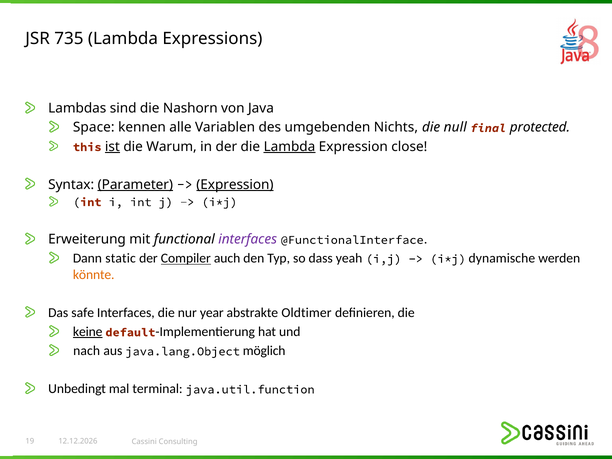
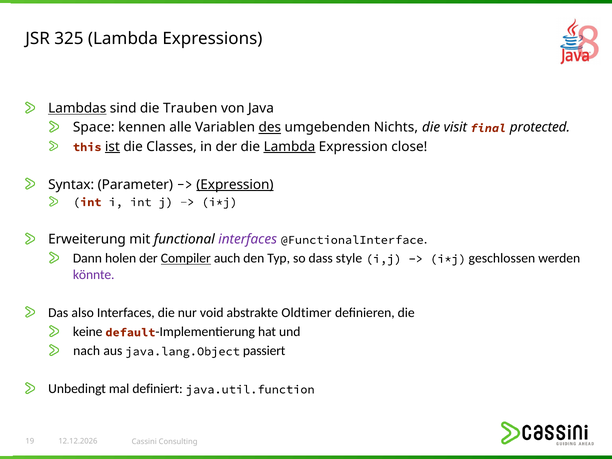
735: 735 -> 325
Lambdas underline: none -> present
Nashorn: Nashorn -> Trauben
des underline: none -> present
null: null -> visit
Warum: Warum -> Classes
Parameter underline: present -> none
static: static -> holen
yeah: yeah -> style
dynamische: dynamische -> geschlossen
könnte colour: orange -> purple
safe: safe -> also
year: year -> void
keine underline: present -> none
möglich: möglich -> passiert
terminal: terminal -> definiert
